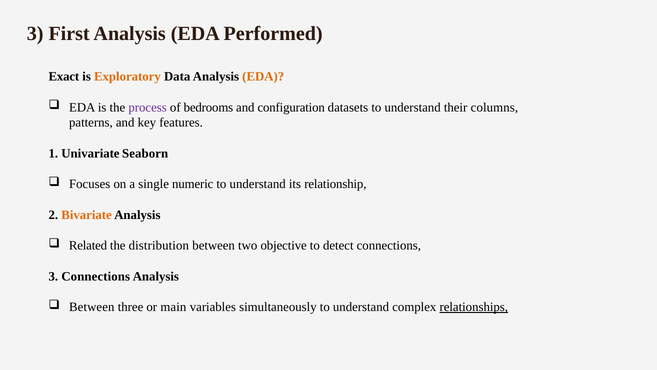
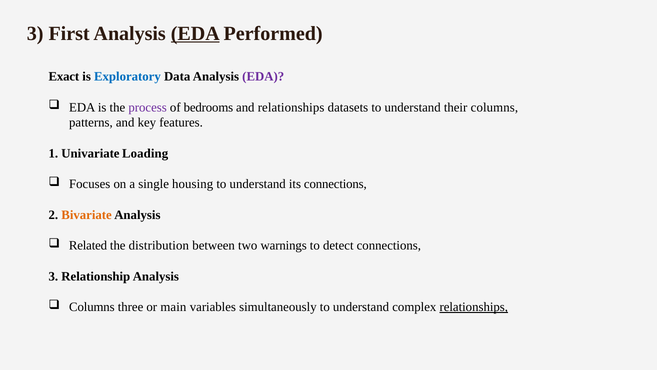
EDA at (195, 33) underline: none -> present
Exploratory colour: orange -> blue
EDA at (263, 77) colour: orange -> purple
and configuration: configuration -> relationships
Seaborn: Seaborn -> Loading
numeric: numeric -> housing
its relationship: relationship -> connections
objective: objective -> warnings
3 Connections: Connections -> Relationship
Between at (92, 307): Between -> Columns
